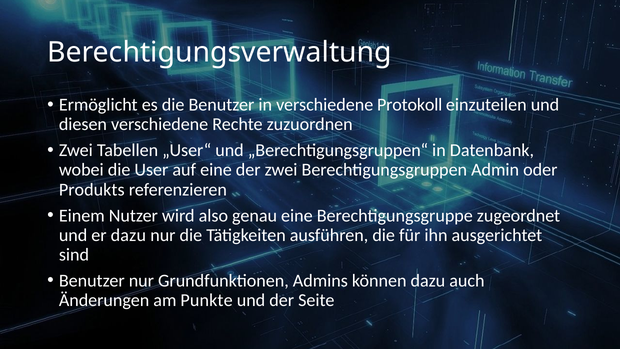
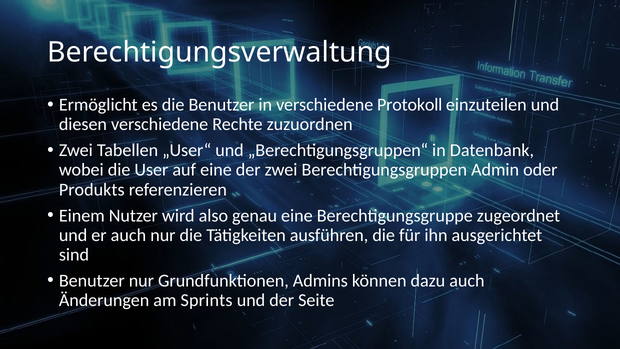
er dazu: dazu -> auch
Punkte: Punkte -> Sprints
